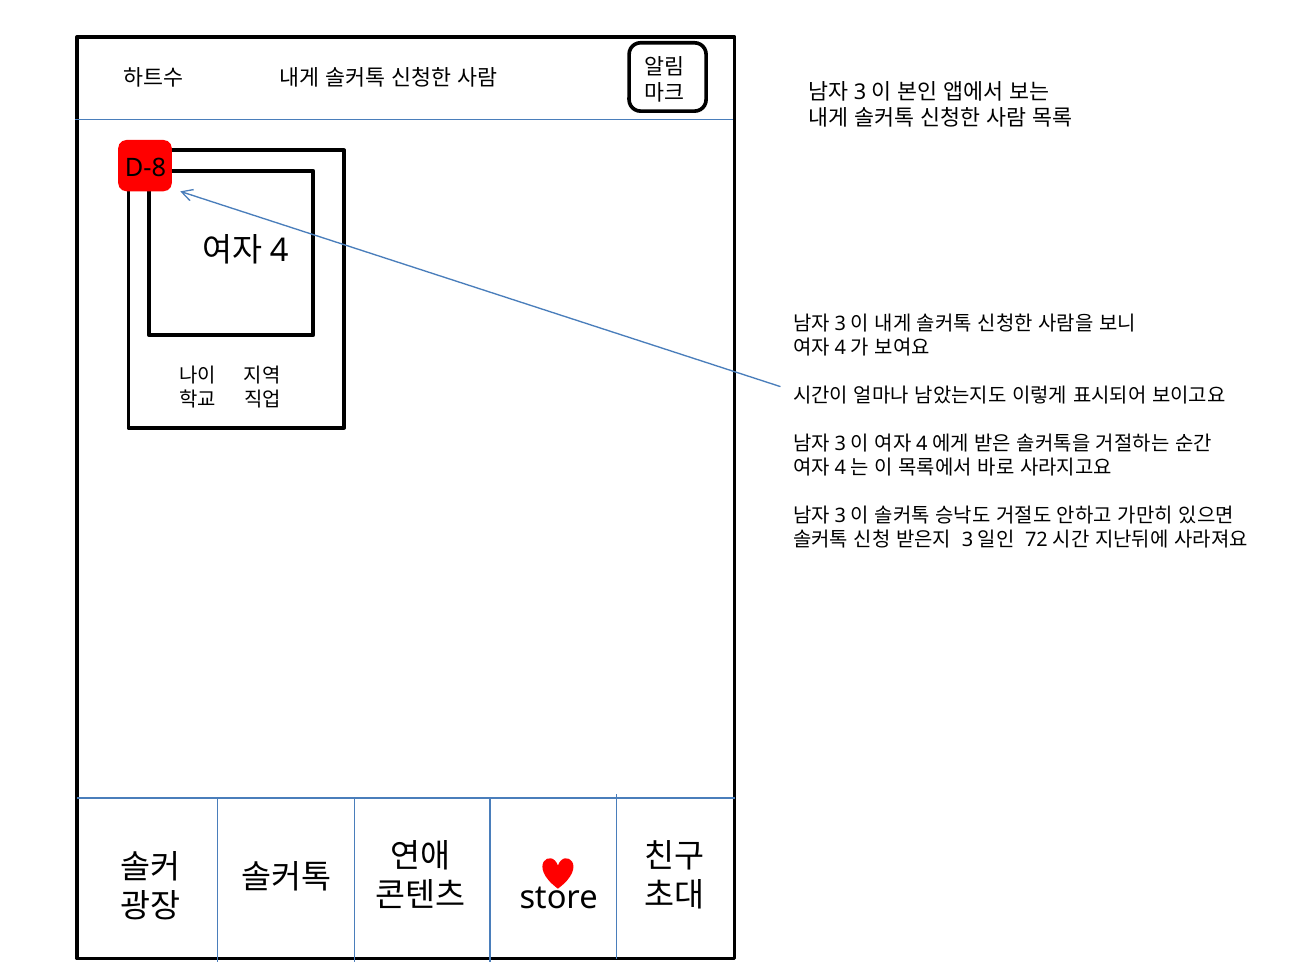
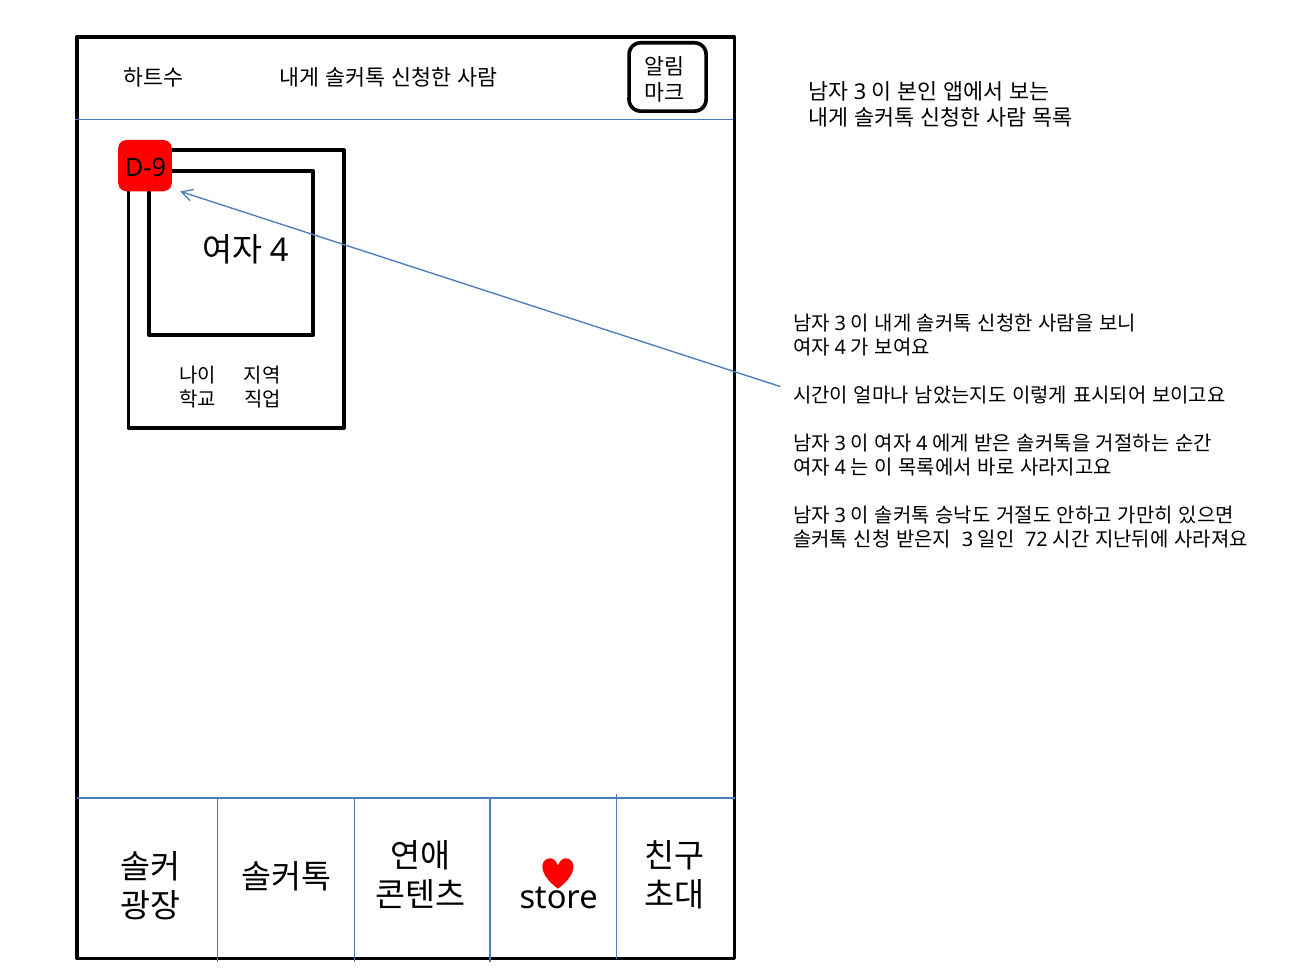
D-8: D-8 -> D-9
